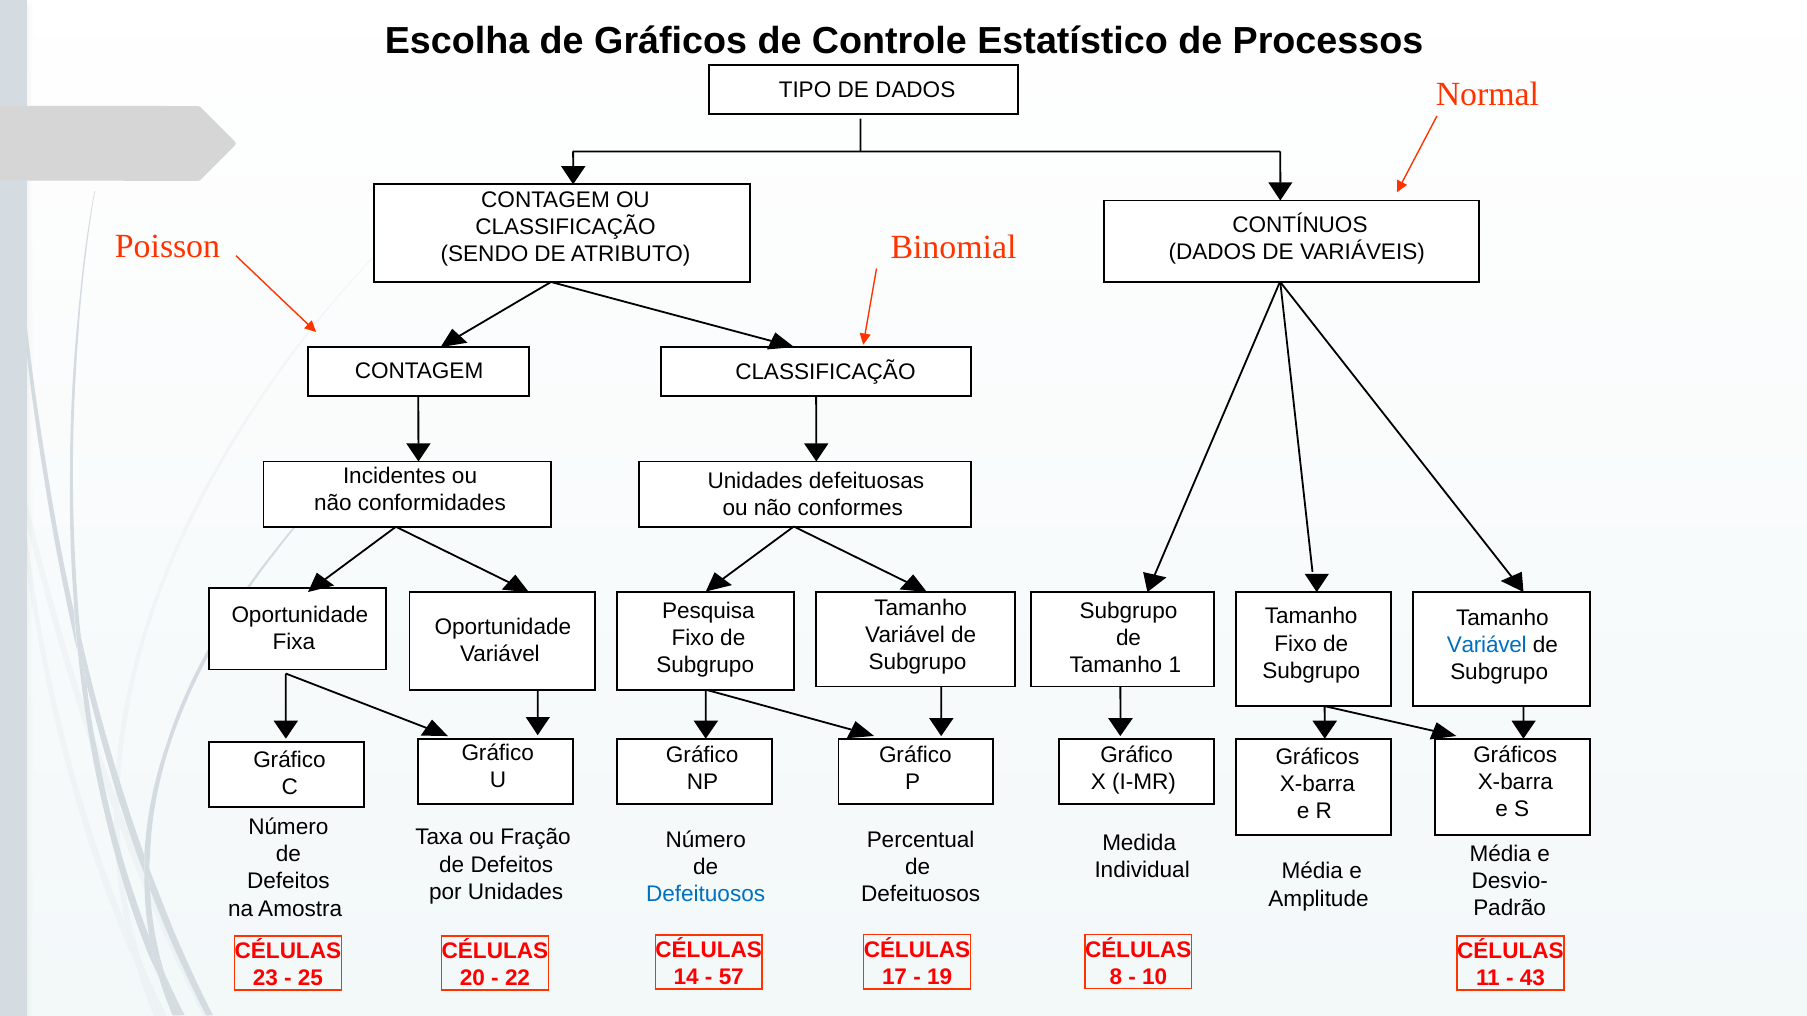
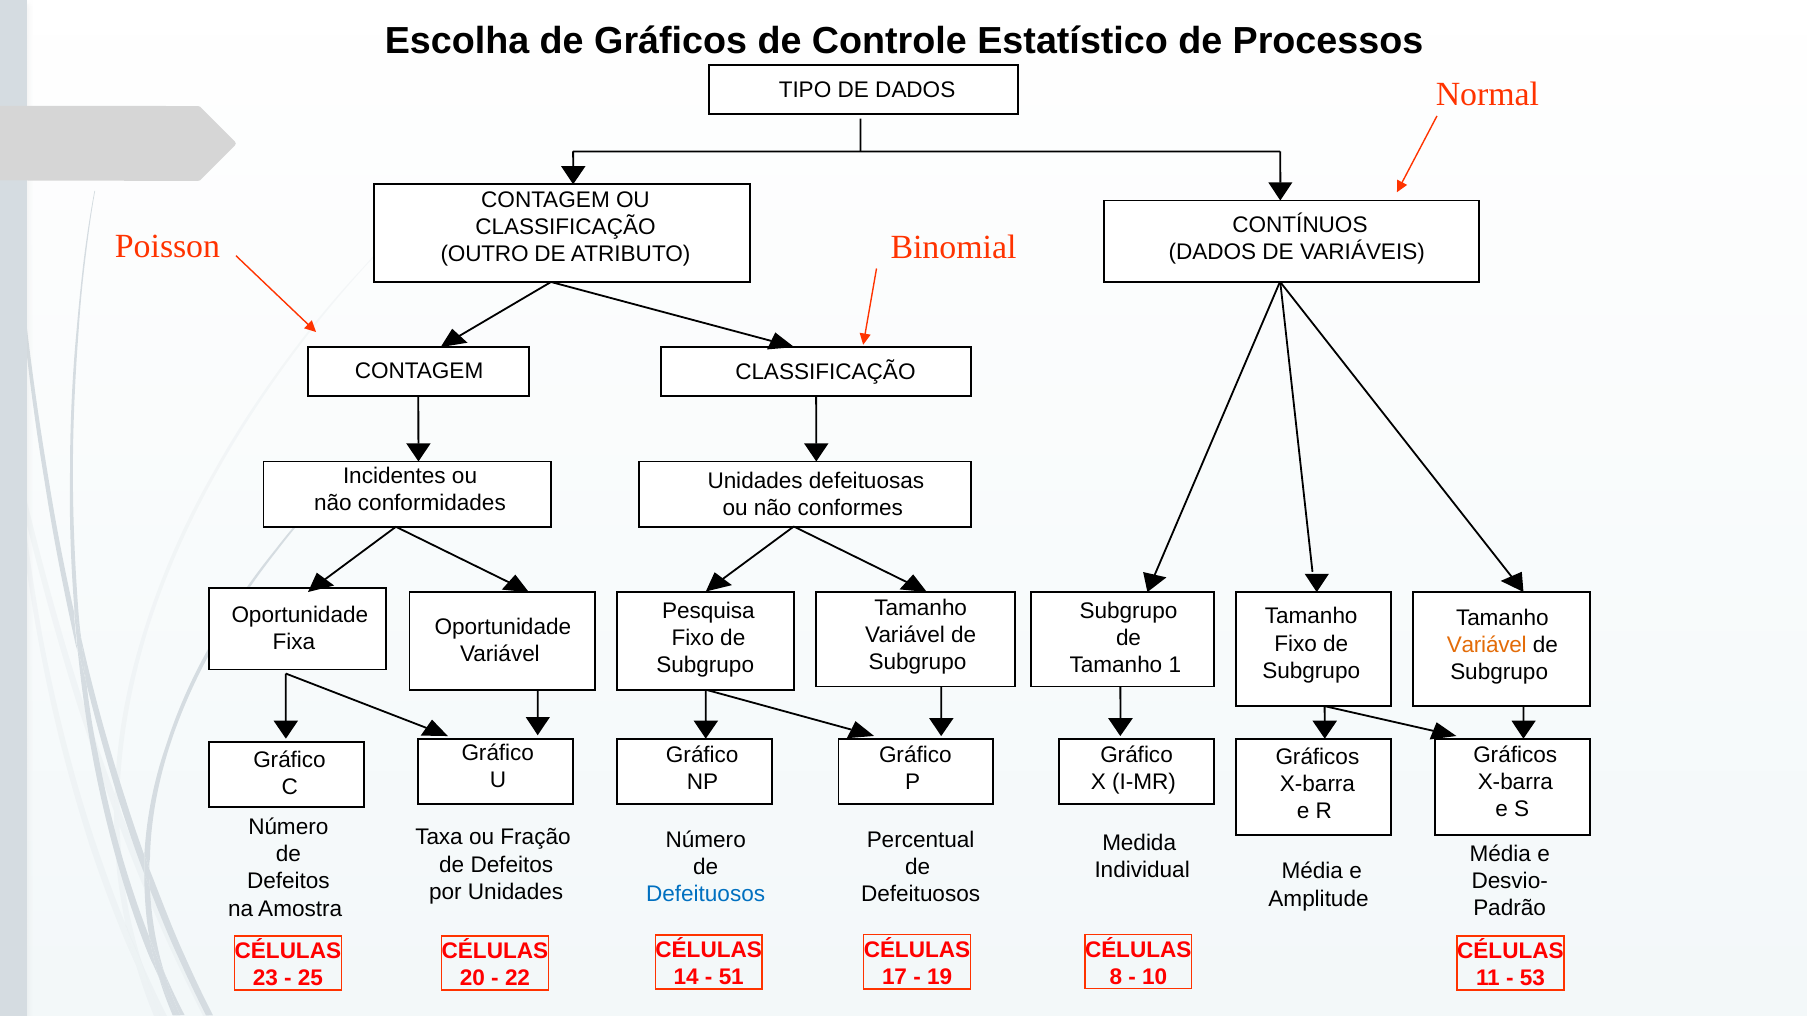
SENDO: SENDO -> OUTRO
Variável at (1487, 645) colour: blue -> orange
57: 57 -> 51
43: 43 -> 53
